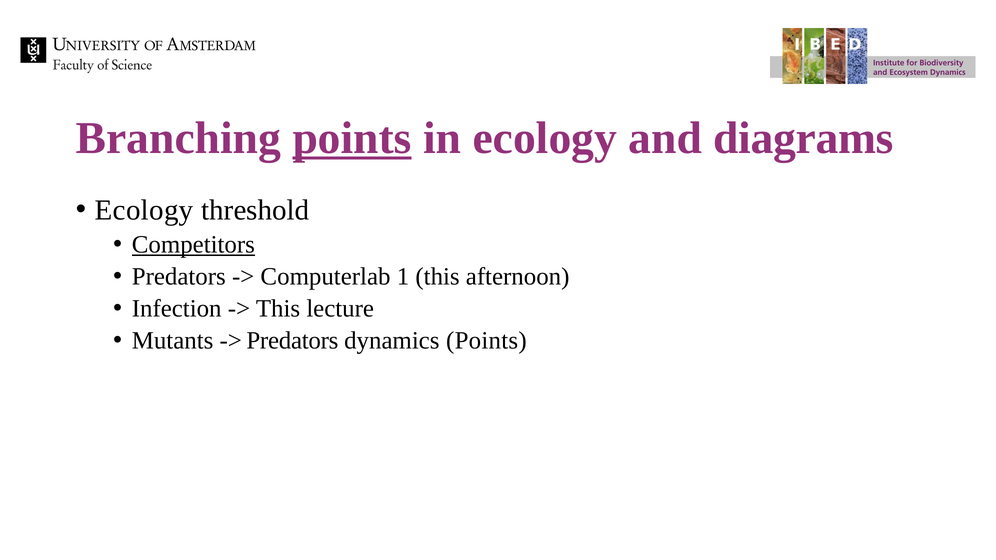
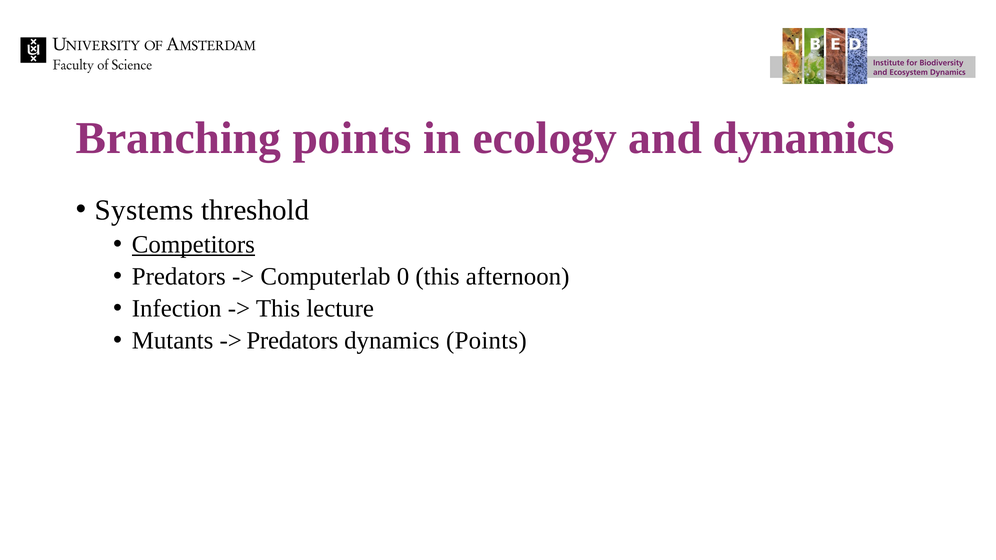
points at (352, 138) underline: present -> none
and diagrams: diagrams -> dynamics
Ecology at (144, 210): Ecology -> Systems
1: 1 -> 0
